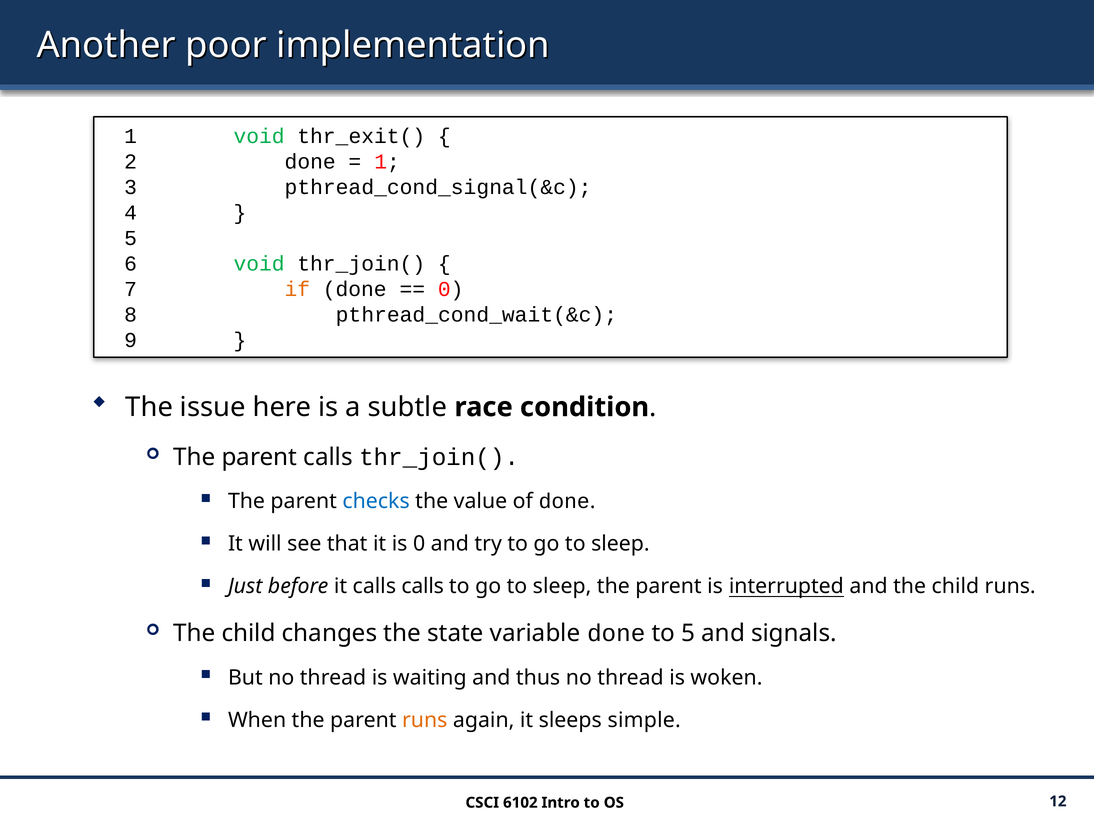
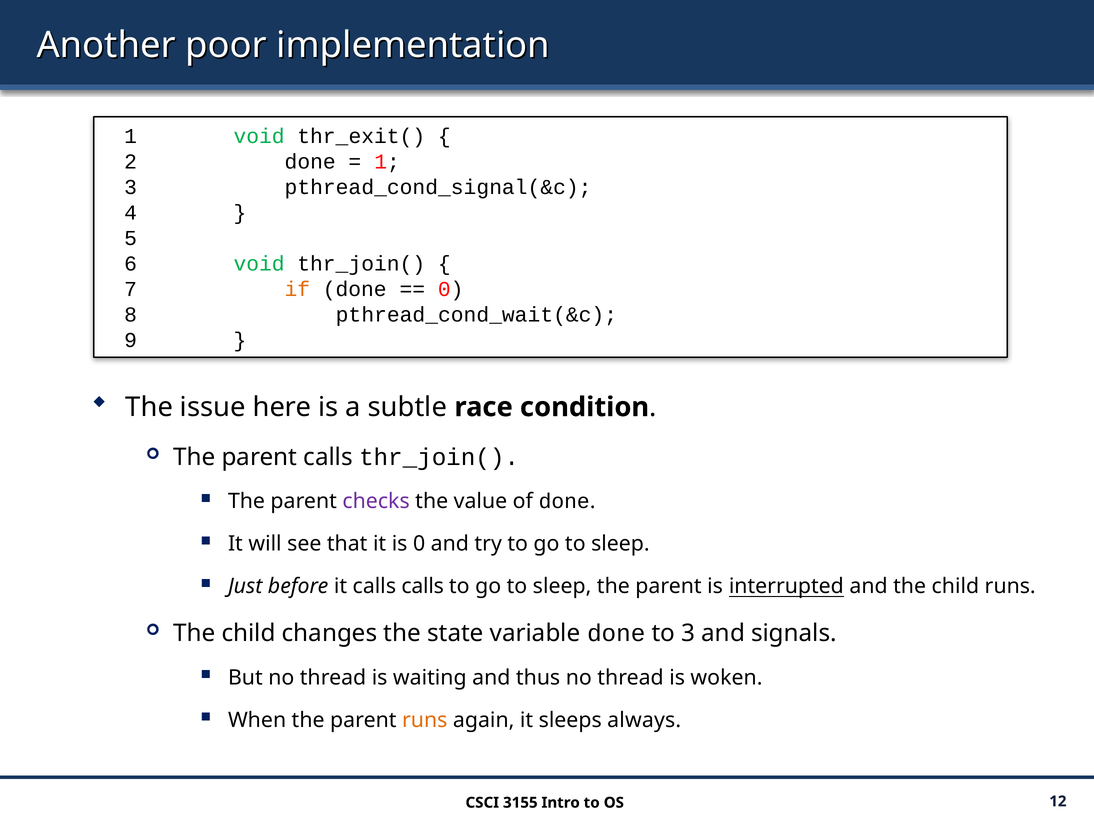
checks colour: blue -> purple
to 5: 5 -> 3
simple: simple -> always
6102: 6102 -> 3155
